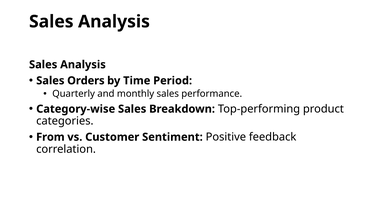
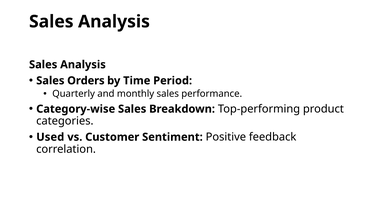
From: From -> Used
